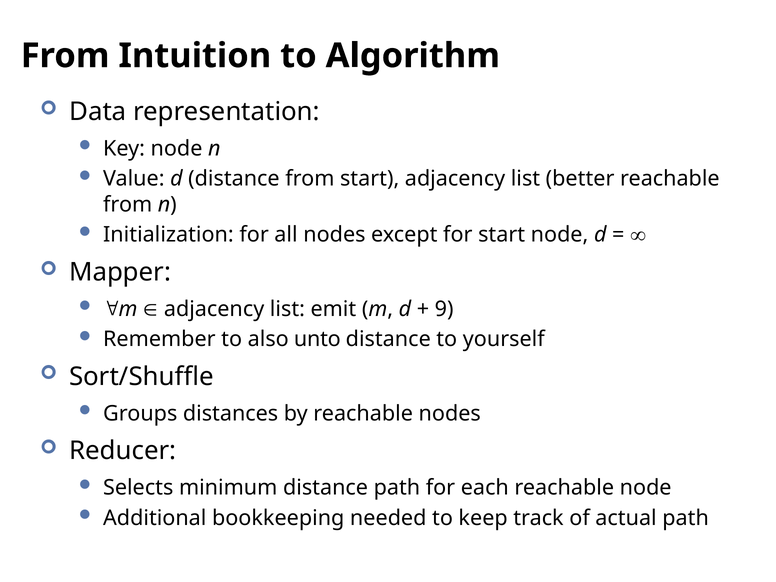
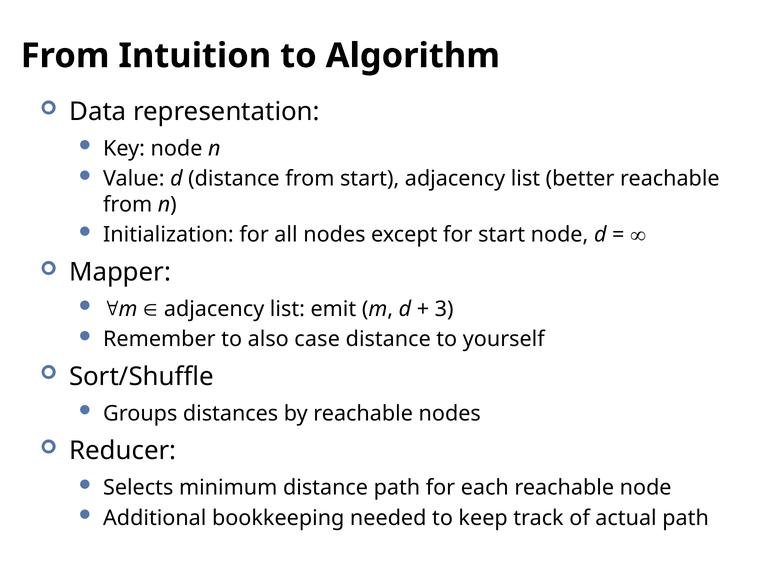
9: 9 -> 3
unto: unto -> case
